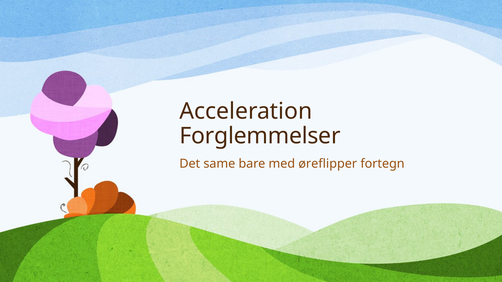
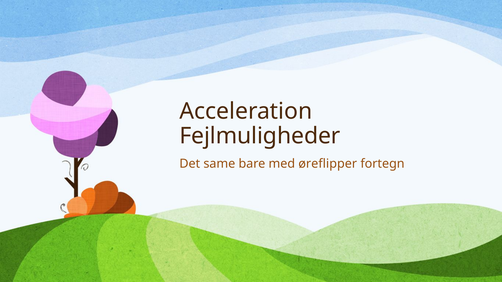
Forglemmelser: Forglemmelser -> Fejlmuligheder
